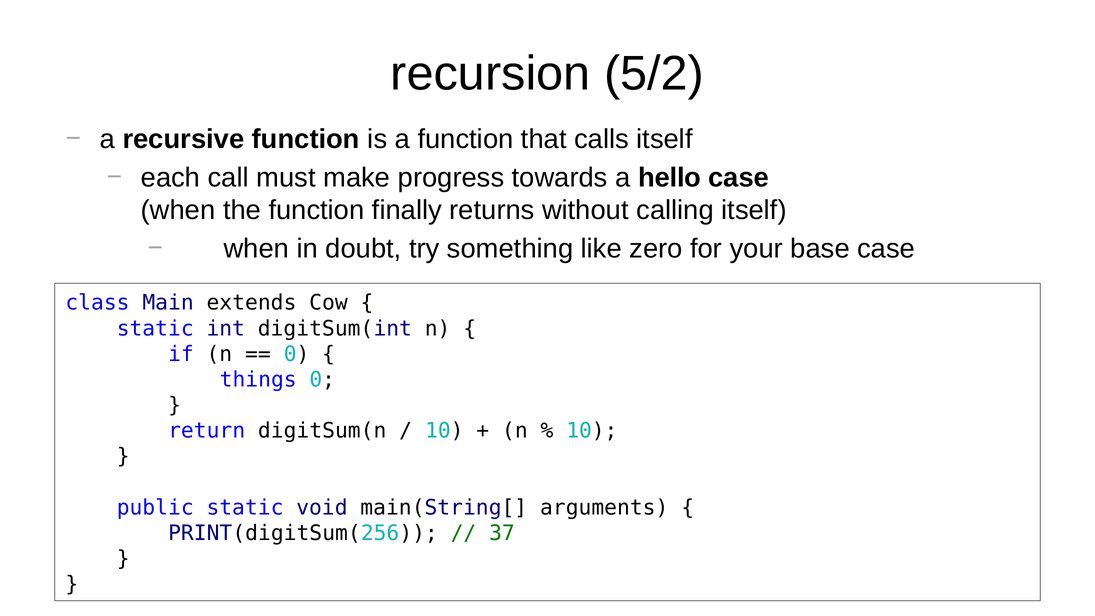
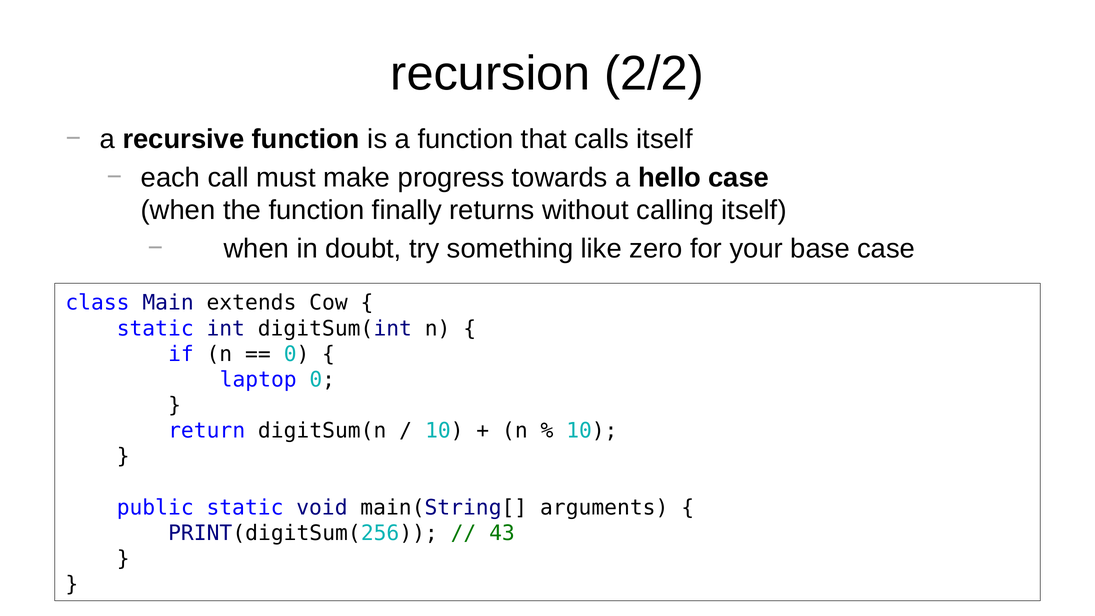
5/2: 5/2 -> 2/2
things: things -> laptop
37: 37 -> 43
